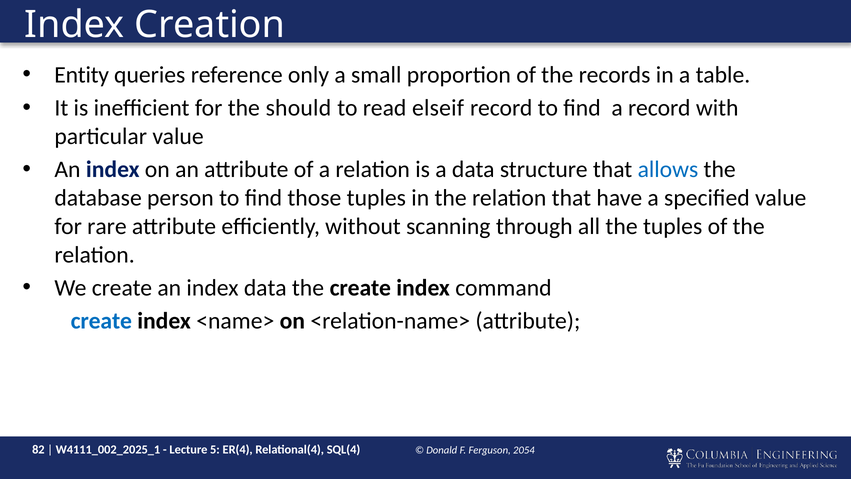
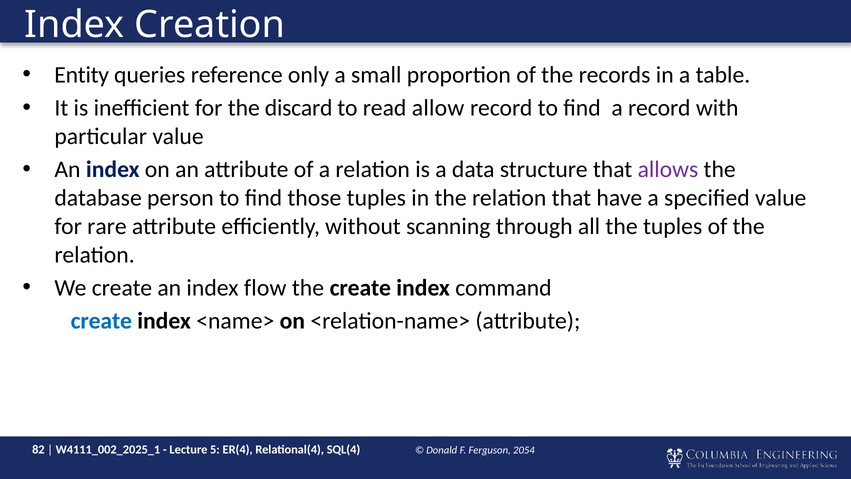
should: should -> discard
elseif: elseif -> allow
allows colour: blue -> purple
index data: data -> flow
